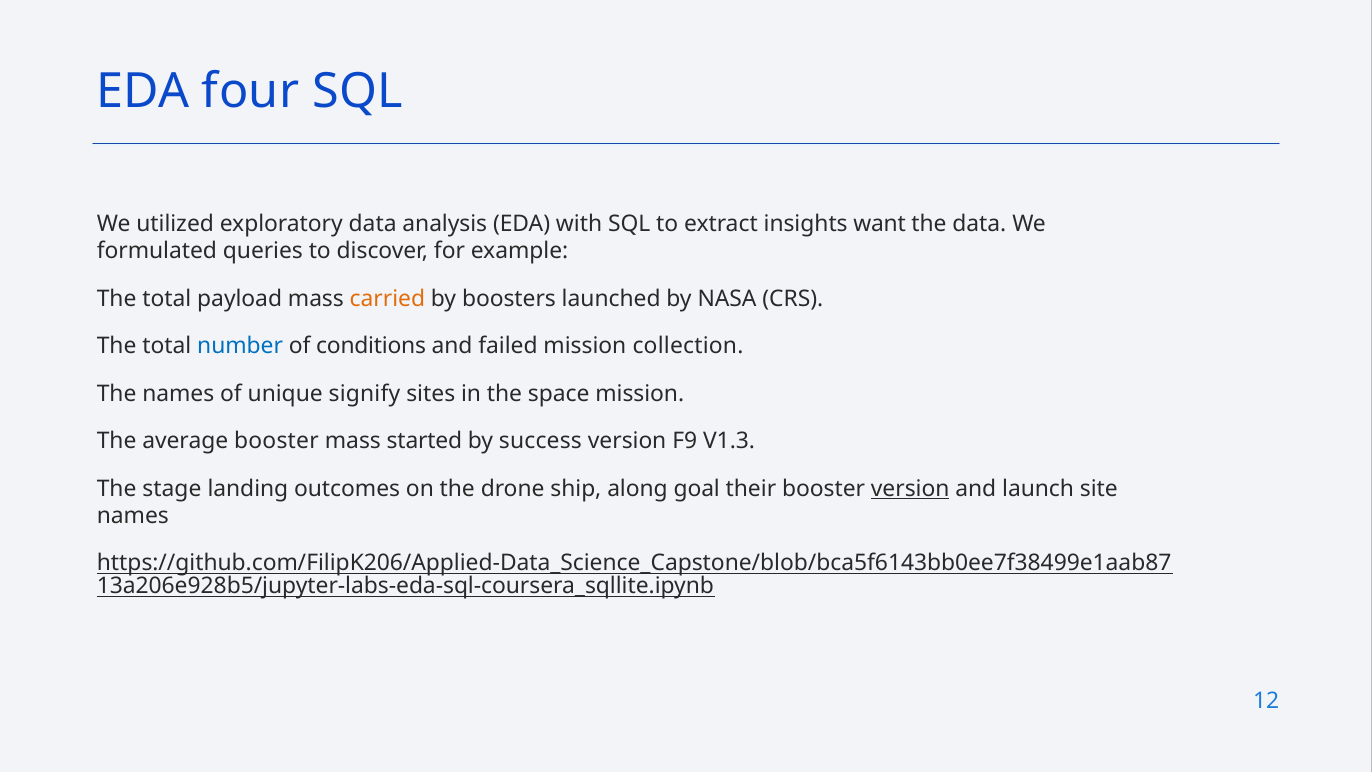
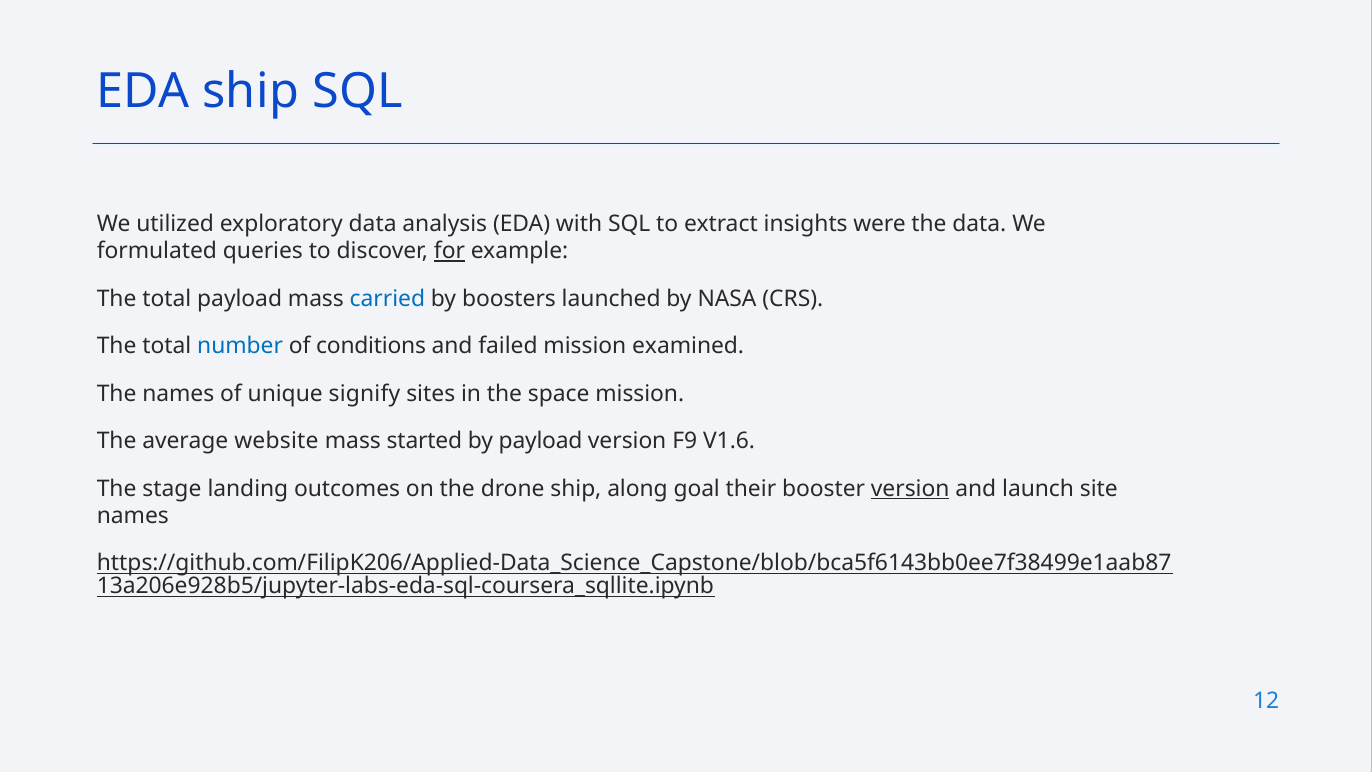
EDA four: four -> ship
want: want -> were
for underline: none -> present
carried colour: orange -> blue
collection: collection -> examined
average booster: booster -> website
by success: success -> payload
V1.3: V1.3 -> V1.6
